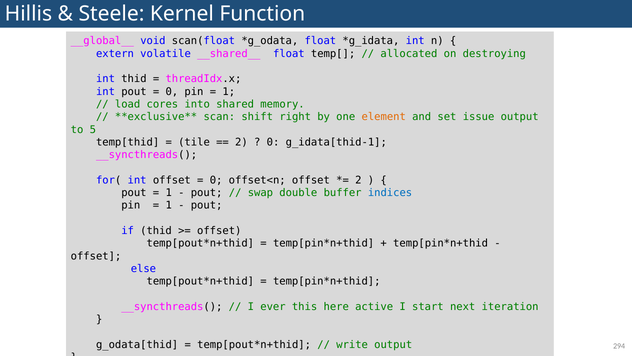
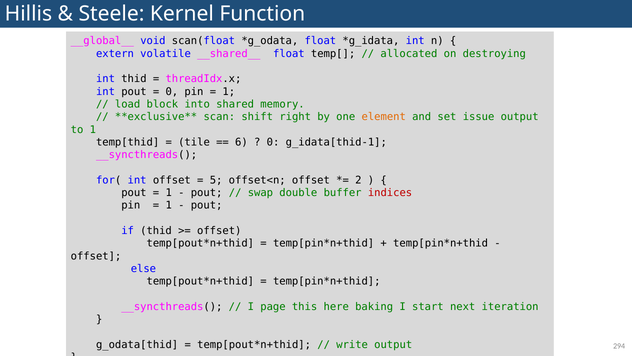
cores: cores -> block
to 5: 5 -> 1
2 at (241, 142): 2 -> 6
0 at (216, 180): 0 -> 5
indices colour: blue -> red
ever: ever -> page
active: active -> baking
